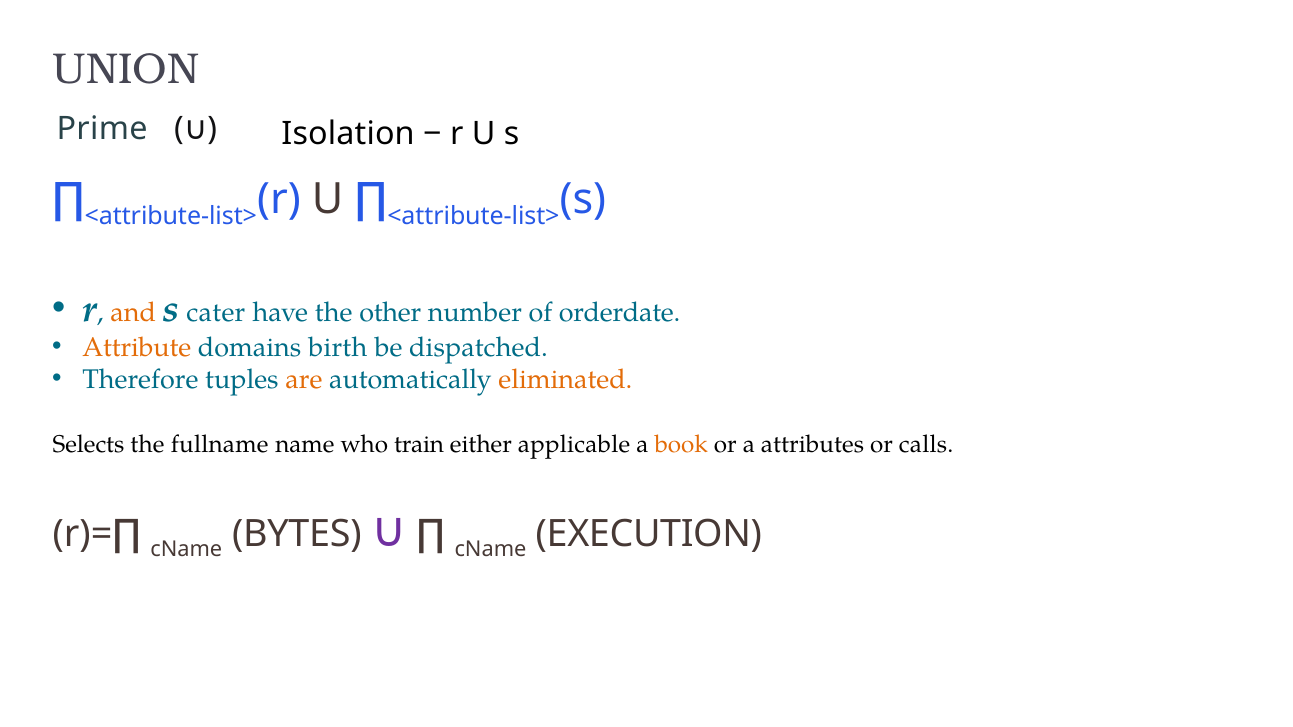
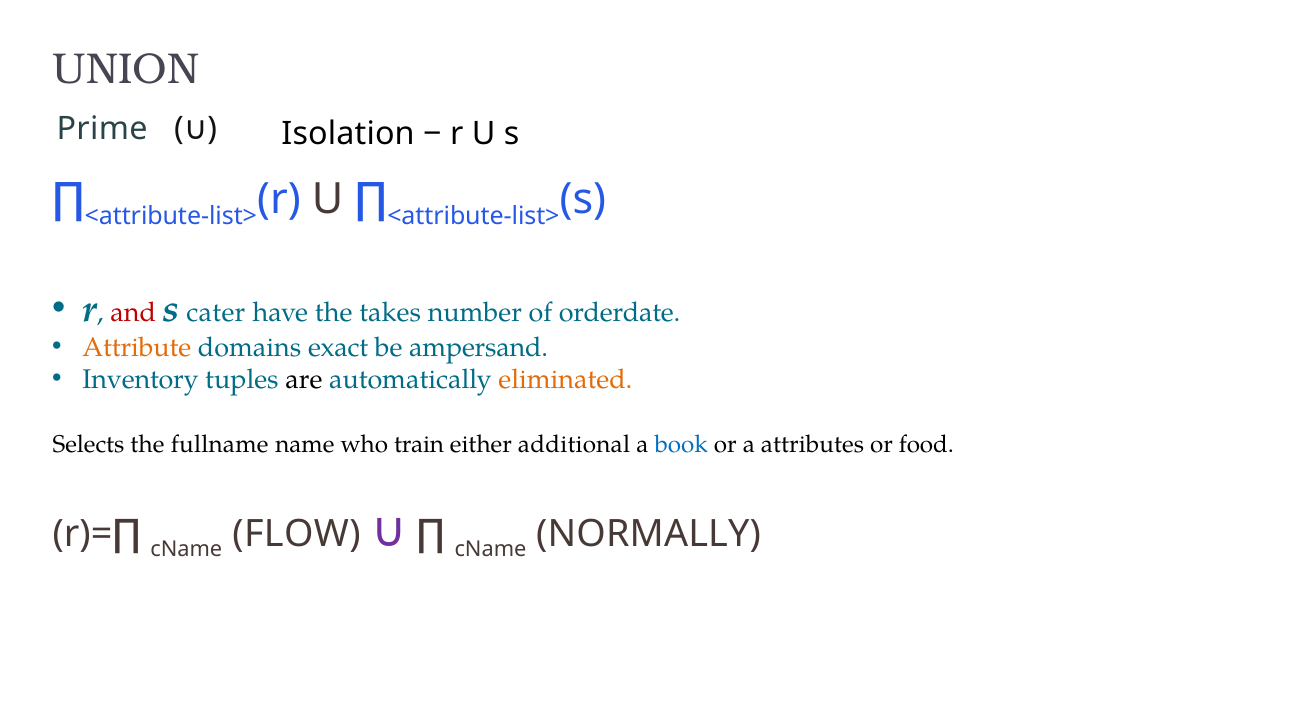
and colour: orange -> red
other: other -> takes
birth: birth -> exact
dispatched: dispatched -> ampersand
Therefore: Therefore -> Inventory
are colour: orange -> black
applicable: applicable -> additional
book colour: orange -> blue
calls: calls -> food
BYTES: BYTES -> FLOW
EXECUTION: EXECUTION -> NORMALLY
